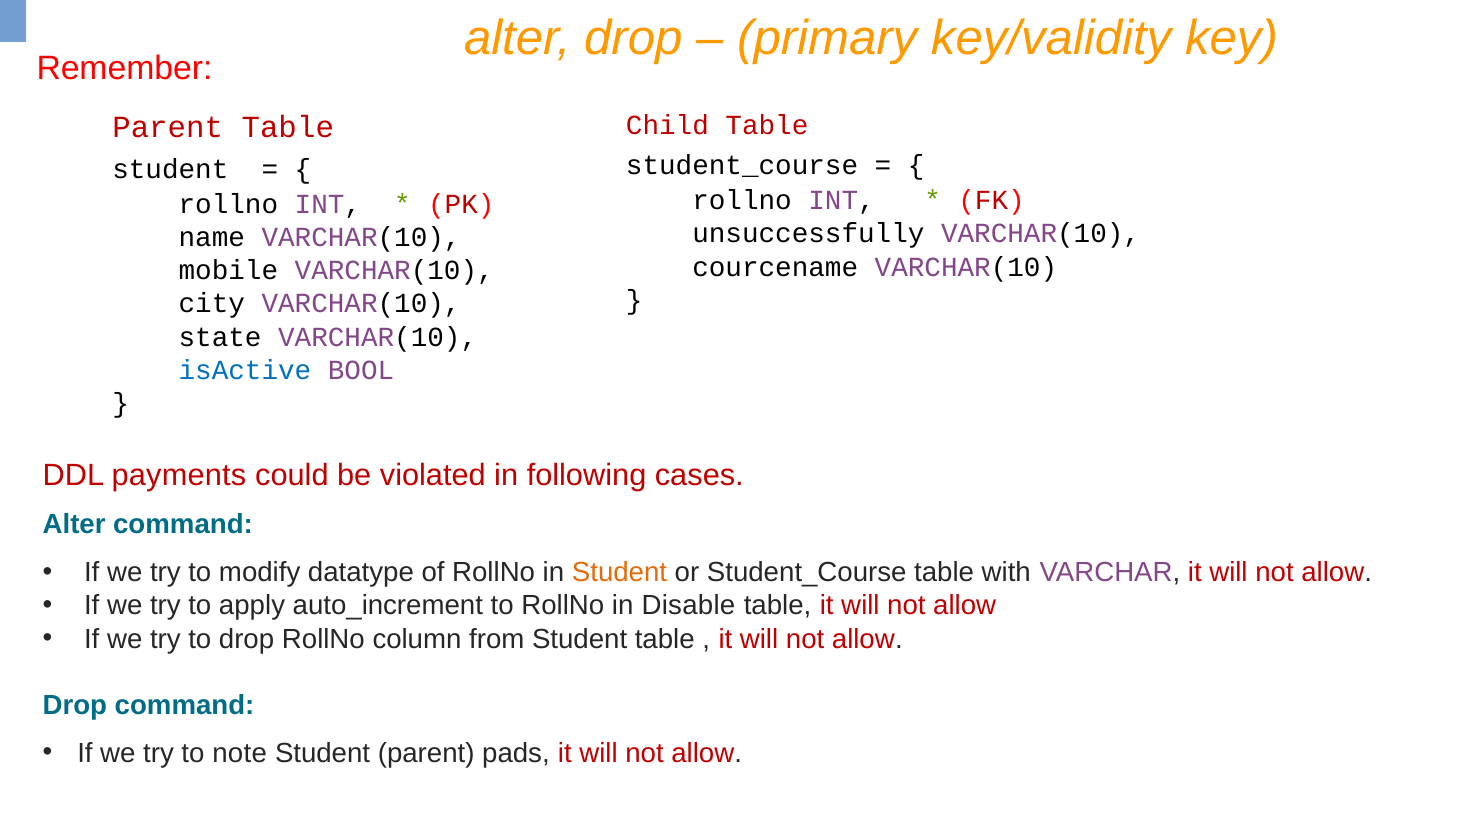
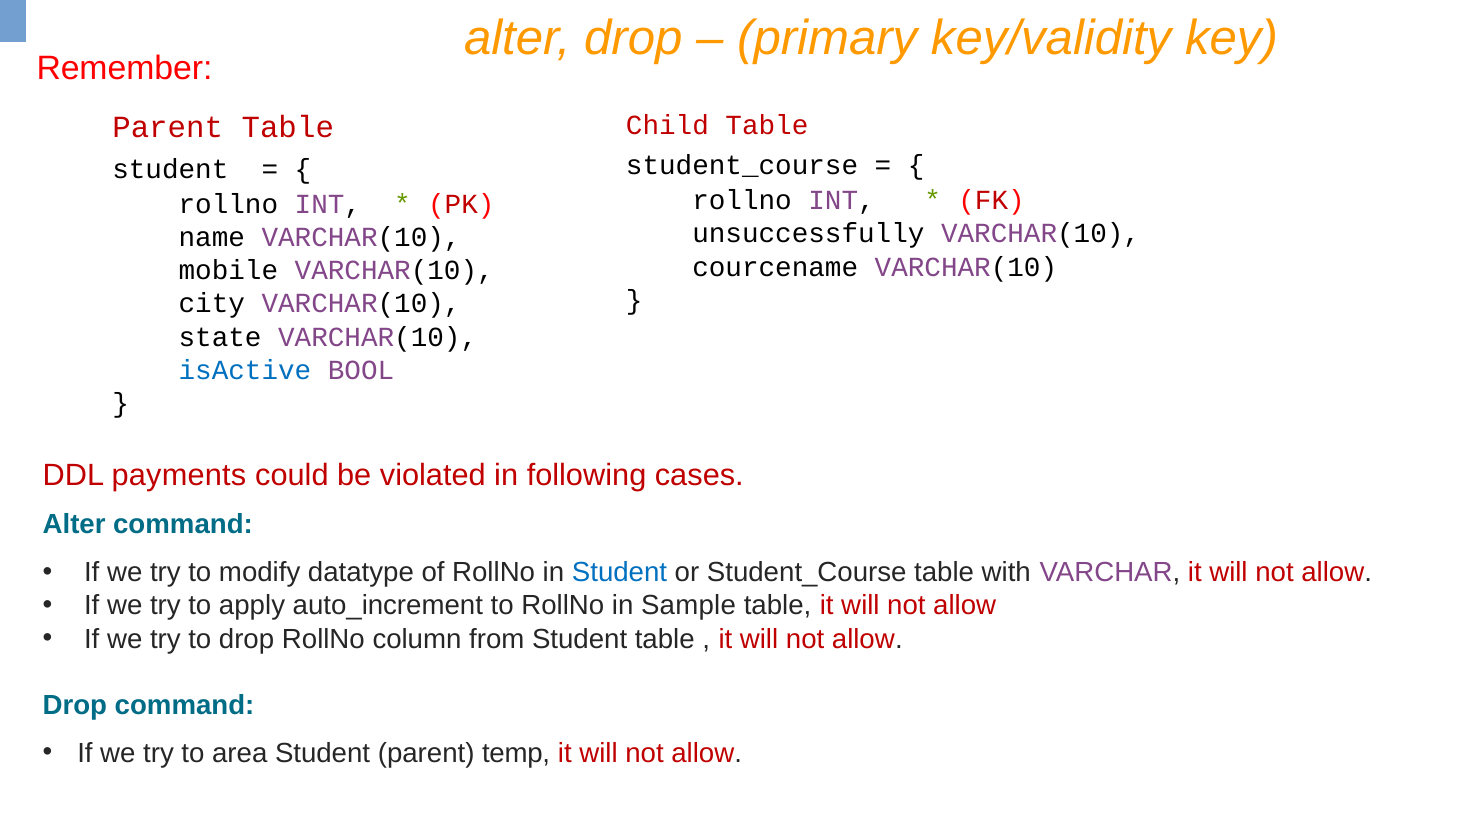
Student at (620, 573) colour: orange -> blue
Disable: Disable -> Sample
note: note -> area
pads: pads -> temp
